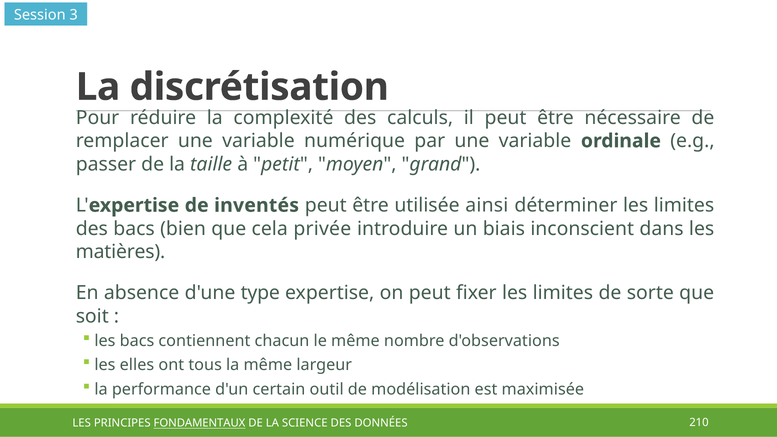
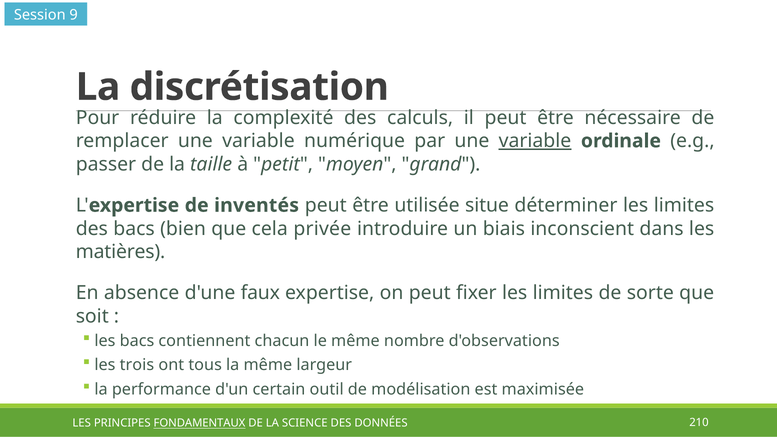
3: 3 -> 9
variable at (535, 141) underline: none -> present
ainsi: ainsi -> situe
type: type -> faux
elles: elles -> trois
